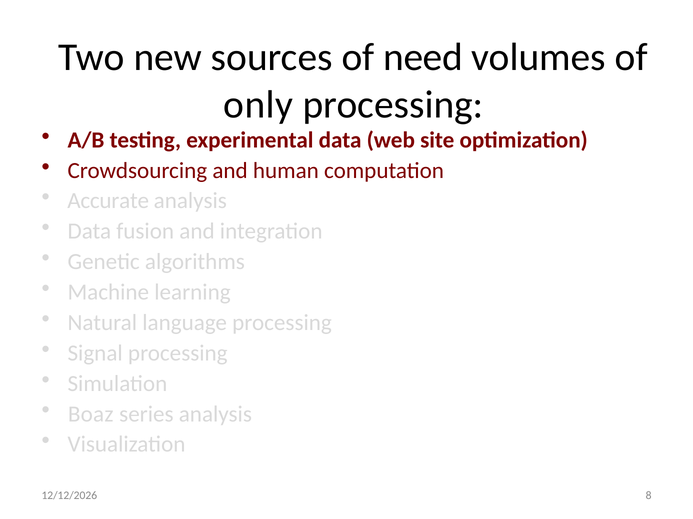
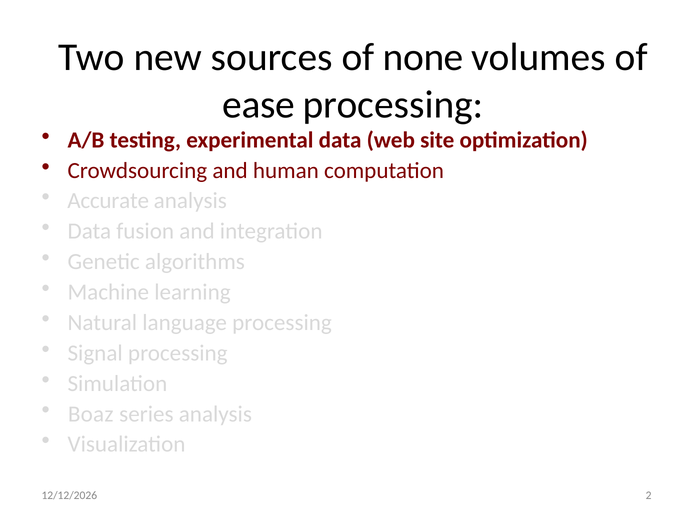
need: need -> none
only: only -> ease
8: 8 -> 2
